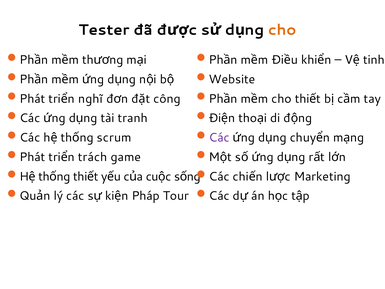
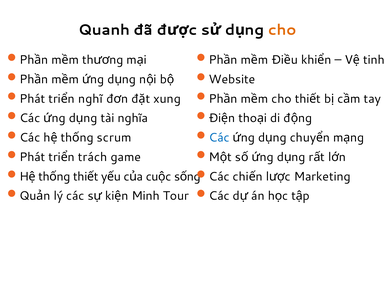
Tester: Tester -> Quanh
công: công -> xung
tranh: tranh -> nghĩa
Các at (219, 137) colour: purple -> blue
Pháp: Pháp -> Minh
